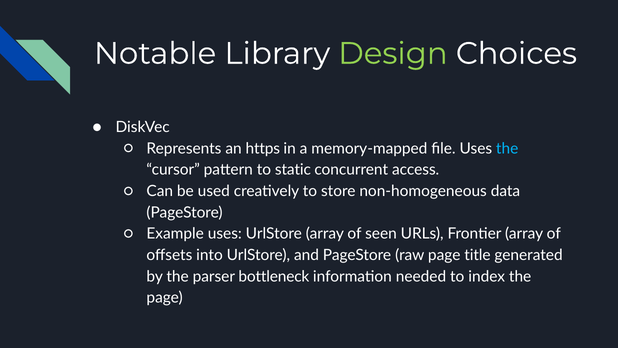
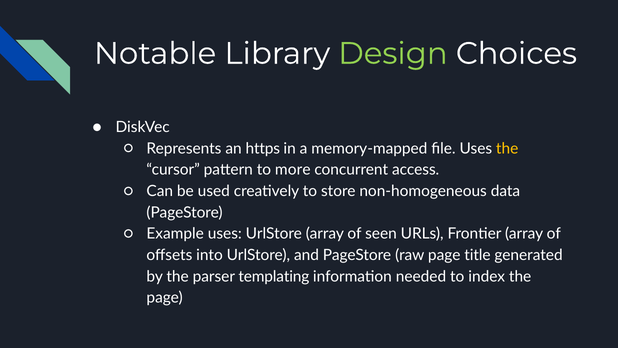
the at (507, 148) colour: light blue -> yellow
static: static -> more
bottleneck: bottleneck -> templating
